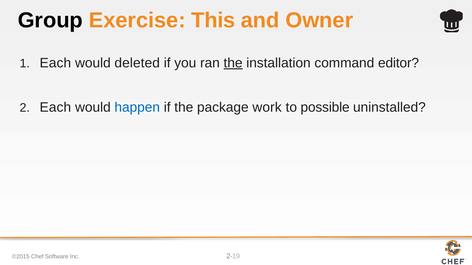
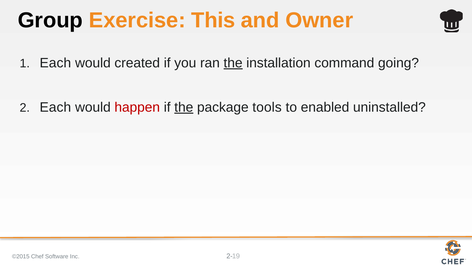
deleted: deleted -> created
editor: editor -> going
happen colour: blue -> red
the at (184, 108) underline: none -> present
work: work -> tools
possible: possible -> enabled
